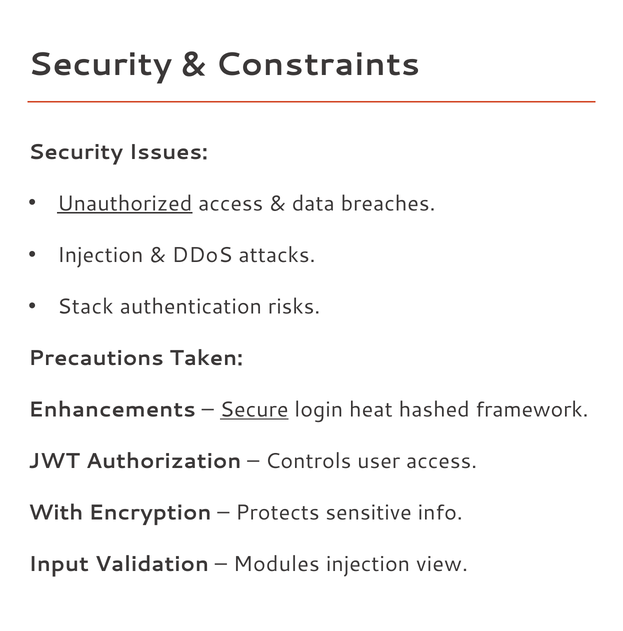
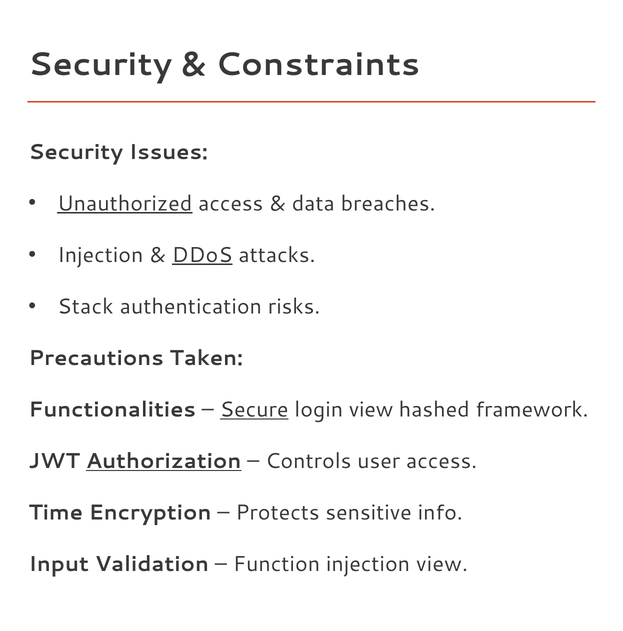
DDoS underline: none -> present
Enhancements: Enhancements -> Functionalities
login heat: heat -> view
Authorization underline: none -> present
With: With -> Time
Modules: Modules -> Function
